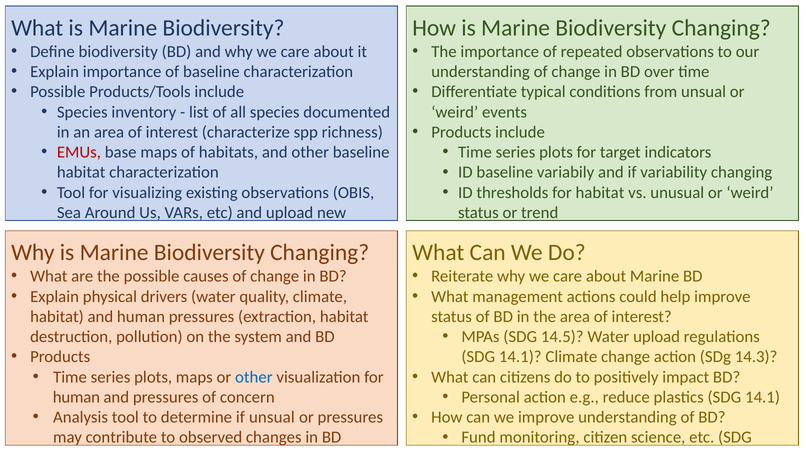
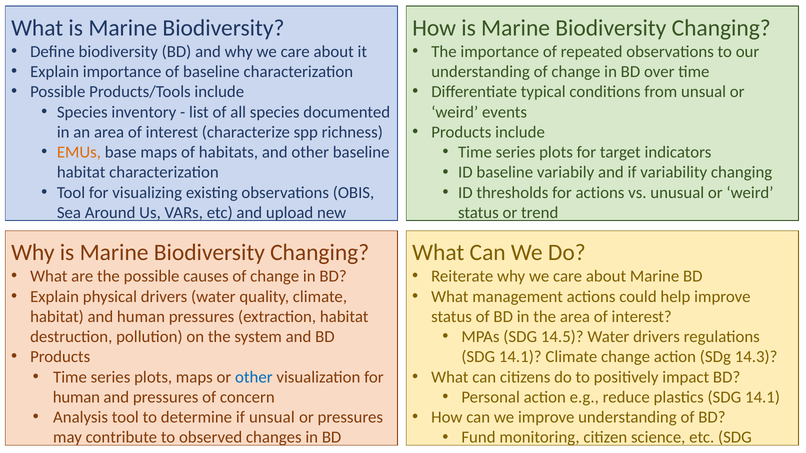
EMUs colour: red -> orange
for habitat: habitat -> actions
Water upload: upload -> drivers
